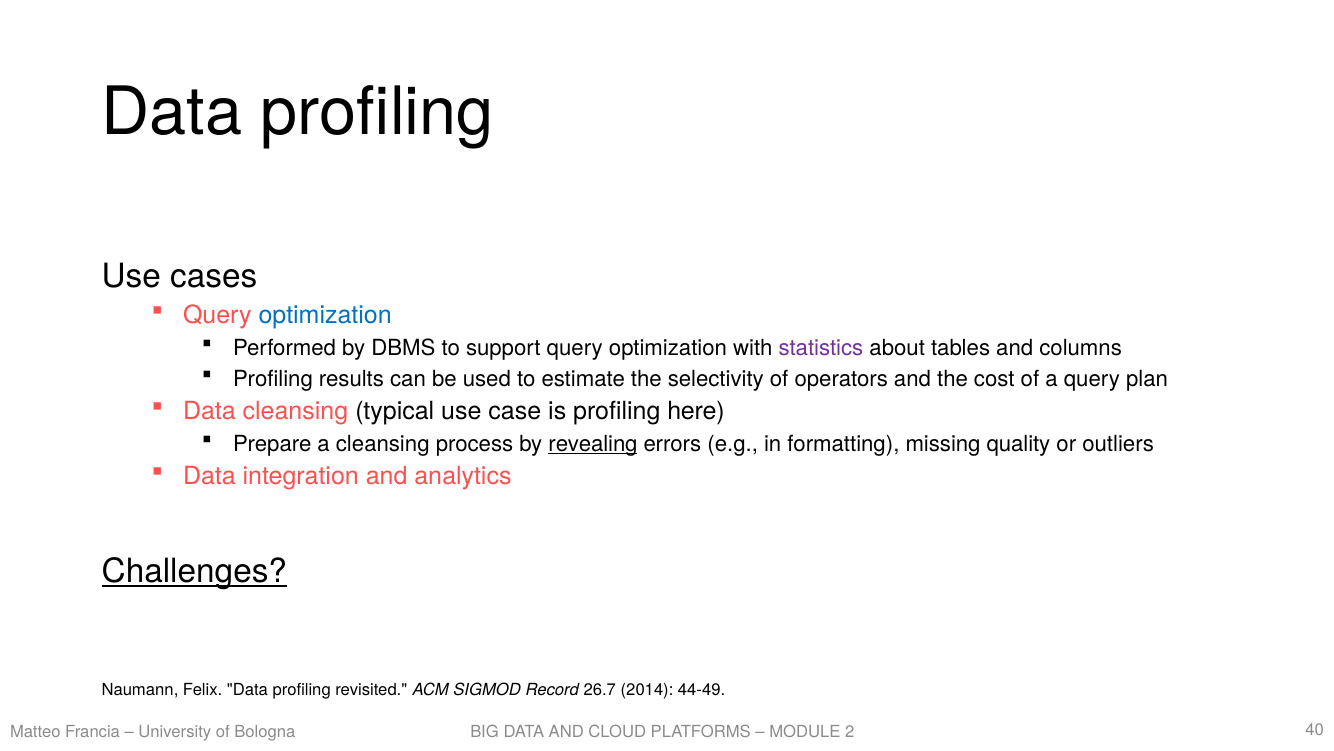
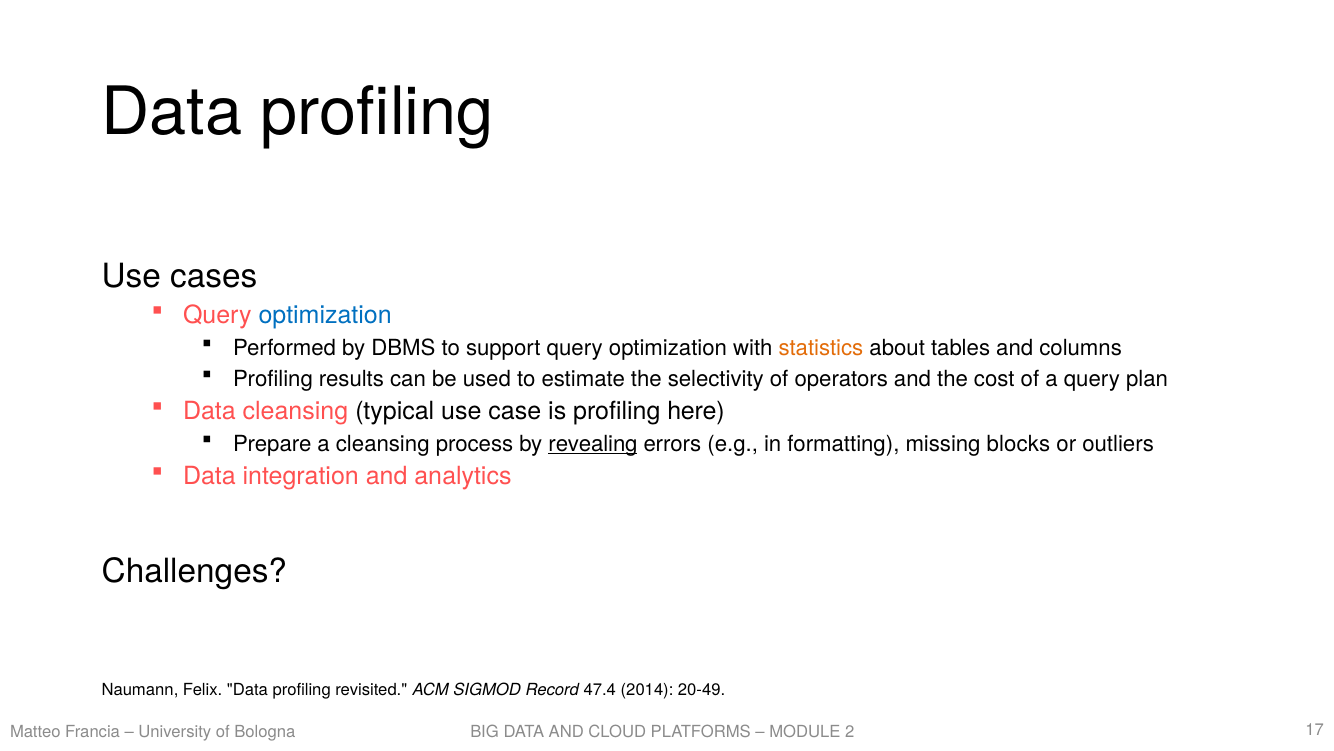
statistics colour: purple -> orange
quality: quality -> blocks
Challenges underline: present -> none
26.7: 26.7 -> 47.4
44-49: 44-49 -> 20-49
40: 40 -> 17
